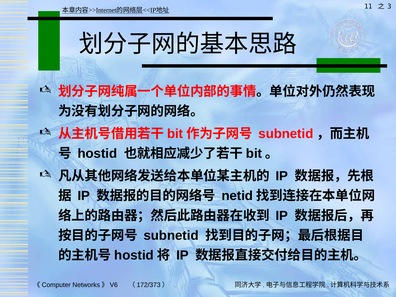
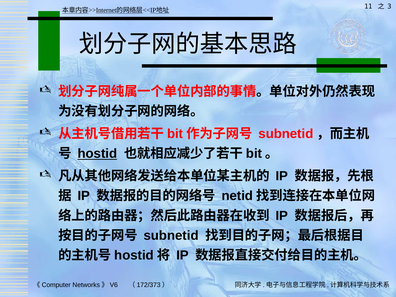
hostid underline: none -> present
